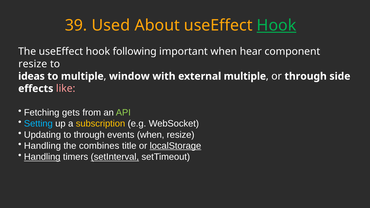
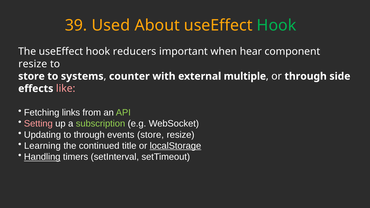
Hook at (276, 25) underline: present -> none
following: following -> reducers
ideas at (31, 76): ideas -> store
to multiple: multiple -> systems
window: window -> counter
gets: gets -> links
Setting colour: light blue -> pink
subscription colour: yellow -> light green
events when: when -> store
Handling at (42, 146): Handling -> Learning
combines: combines -> continued
setInterval underline: present -> none
